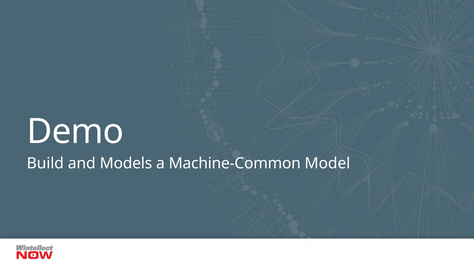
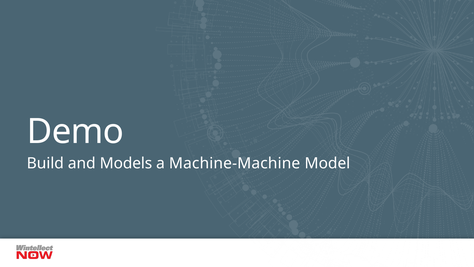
Machine-Common: Machine-Common -> Machine-Machine
